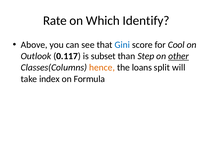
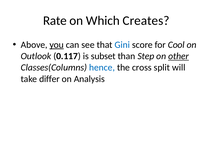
Identify: Identify -> Creates
you underline: none -> present
hence colour: orange -> blue
loans: loans -> cross
index: index -> differ
Formula: Formula -> Analysis
